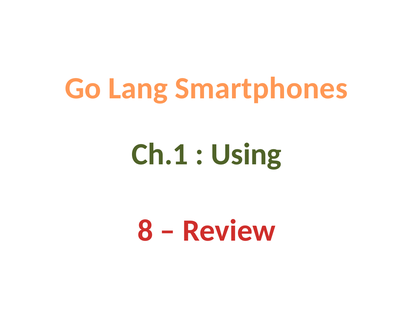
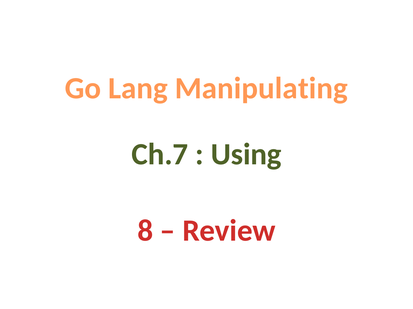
Smartphones: Smartphones -> Manipulating
Ch.1: Ch.1 -> Ch.7
